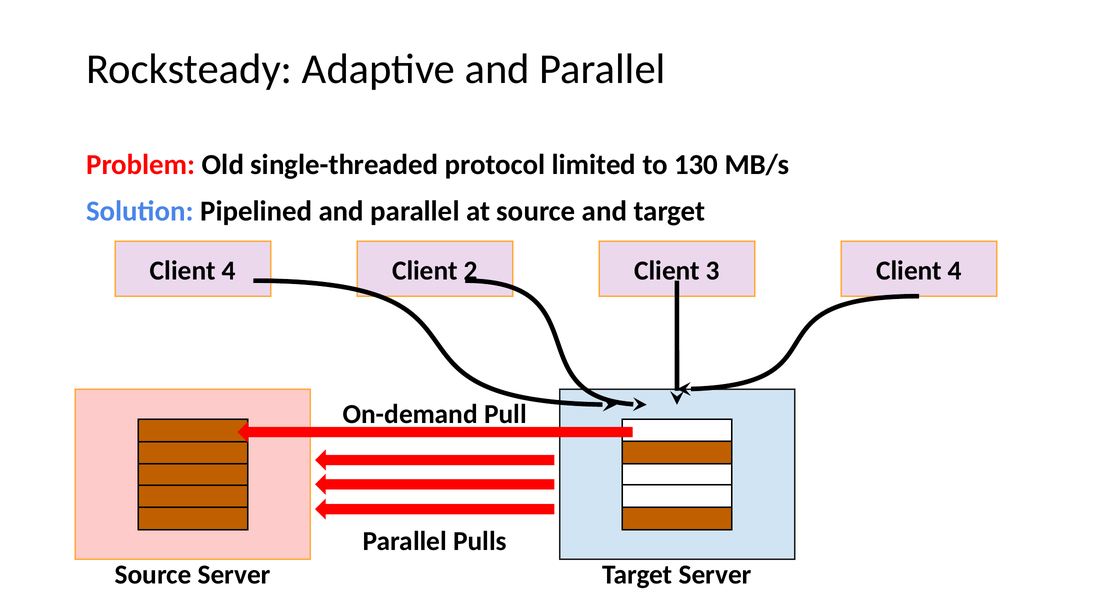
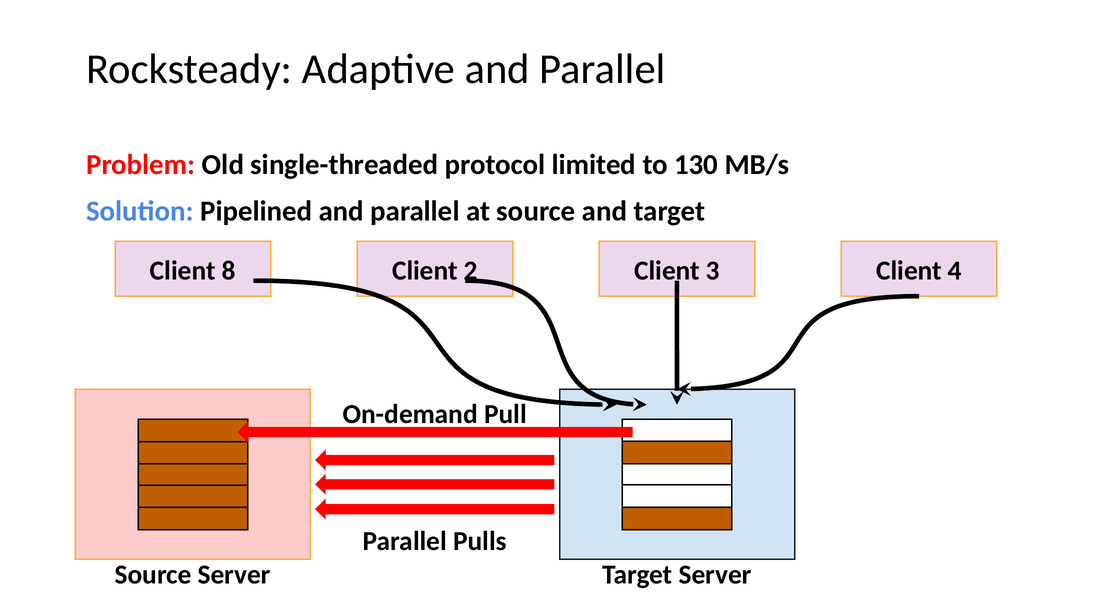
4 at (229, 271): 4 -> 8
